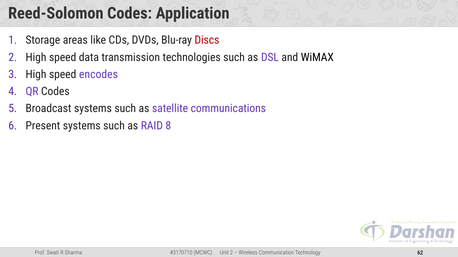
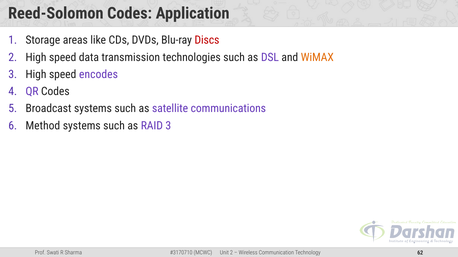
WiMAX colour: black -> orange
Present: Present -> Method
RAID 8: 8 -> 3
